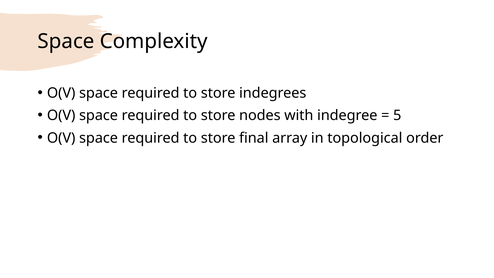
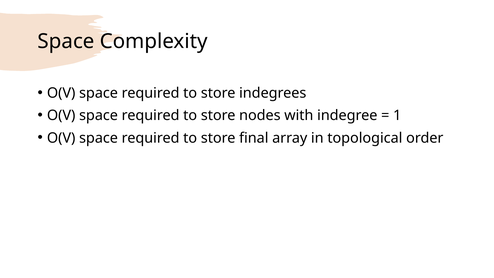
5: 5 -> 1
